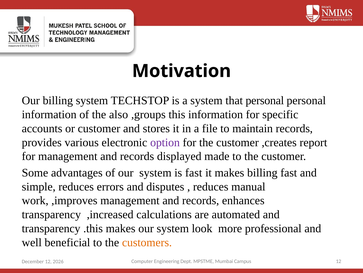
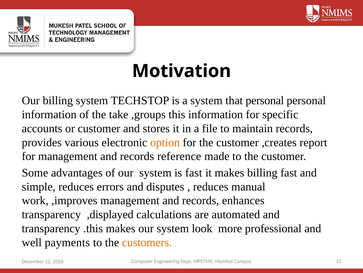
also: also -> take
option colour: purple -> orange
displayed: displayed -> reference
,increased: ,increased -> ,displayed
beneficial: beneficial -> payments
